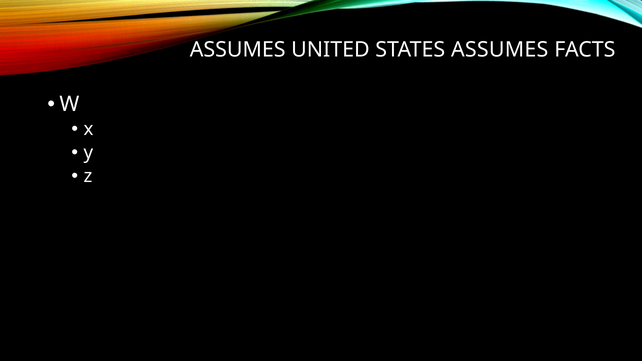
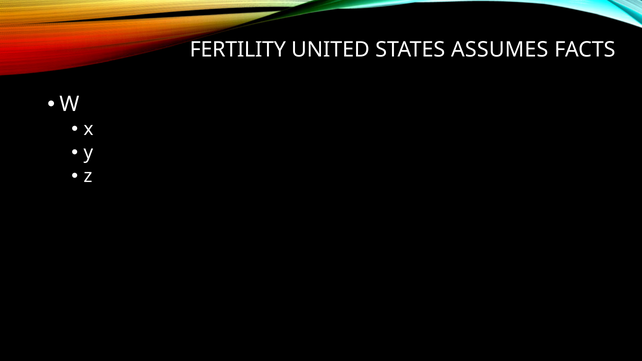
ASSUMES at (238, 49): ASSUMES -> FERTILITY
